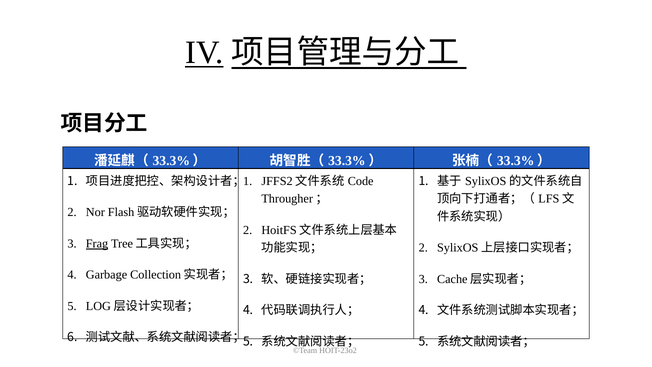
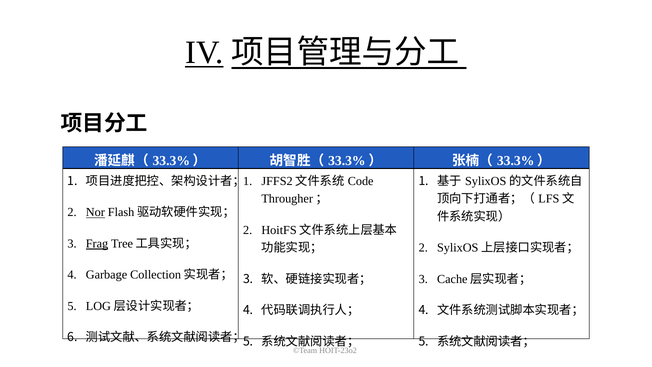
Nor underline: none -> present
